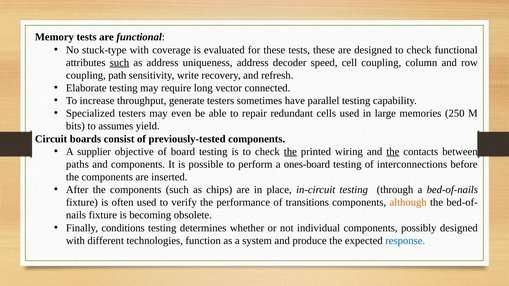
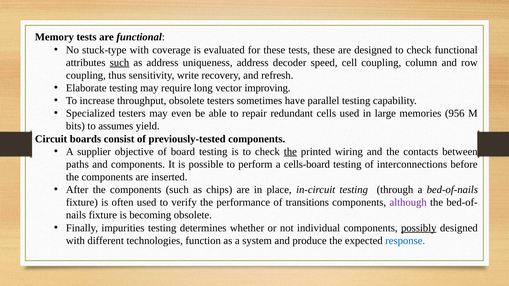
path: path -> thus
connected: connected -> improving
throughput generate: generate -> obsolete
250: 250 -> 956
the at (393, 152) underline: present -> none
ones-board: ones-board -> cells-board
although colour: orange -> purple
conditions: conditions -> impurities
possibly underline: none -> present
